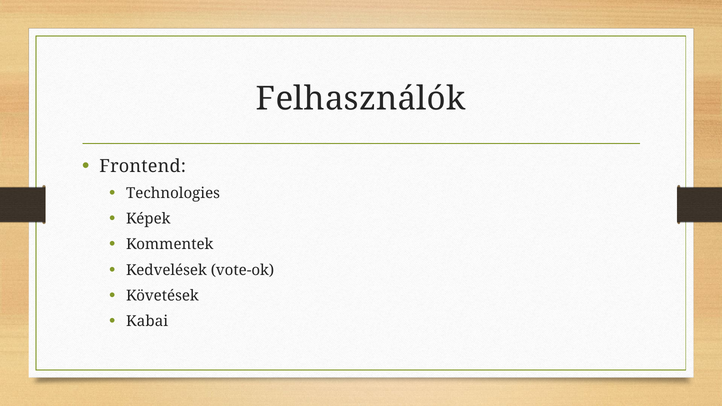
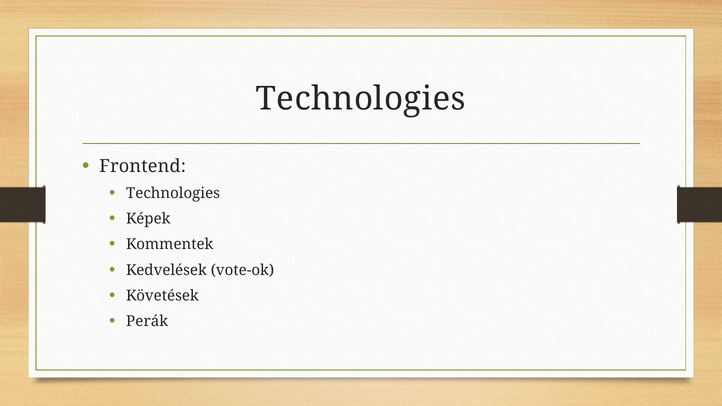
Felhasználók at (361, 99): Felhasználók -> Technologies
Kabai: Kabai -> Perák
